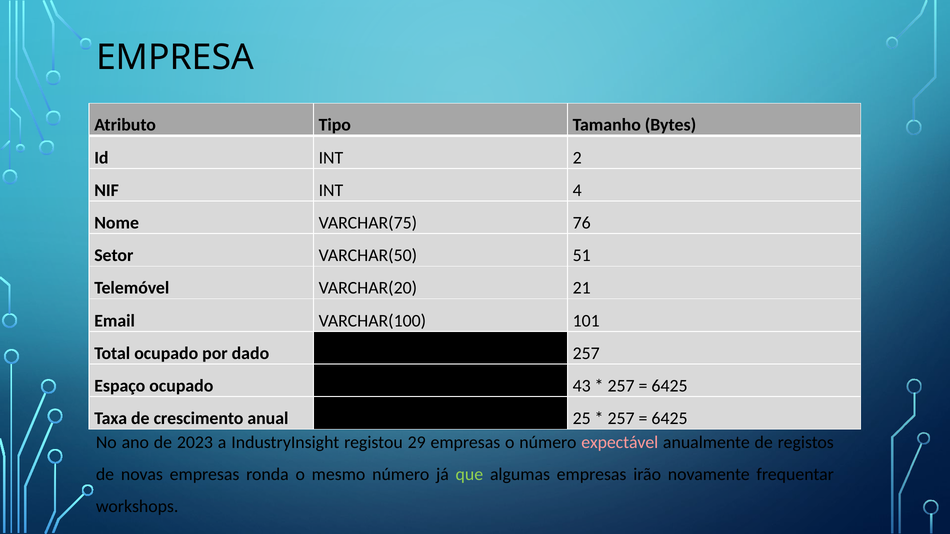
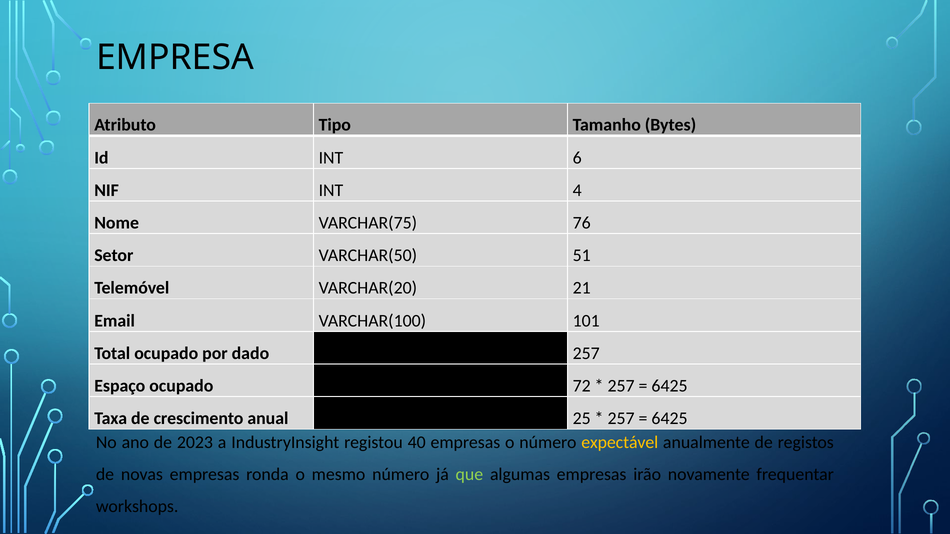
2: 2 -> 6
43: 43 -> 72
29: 29 -> 40
expectável colour: pink -> yellow
